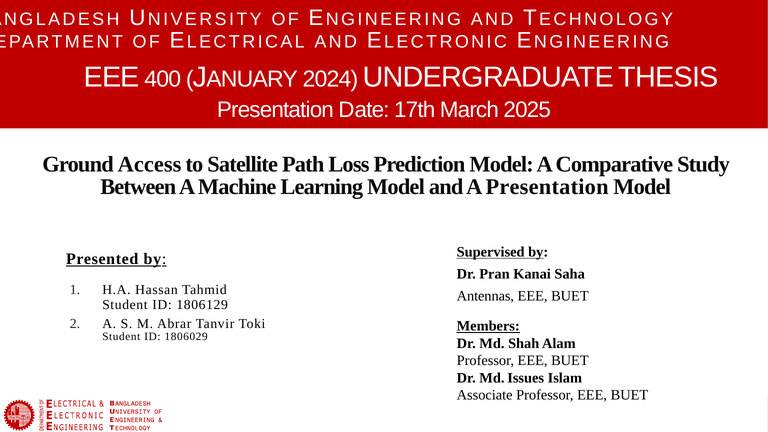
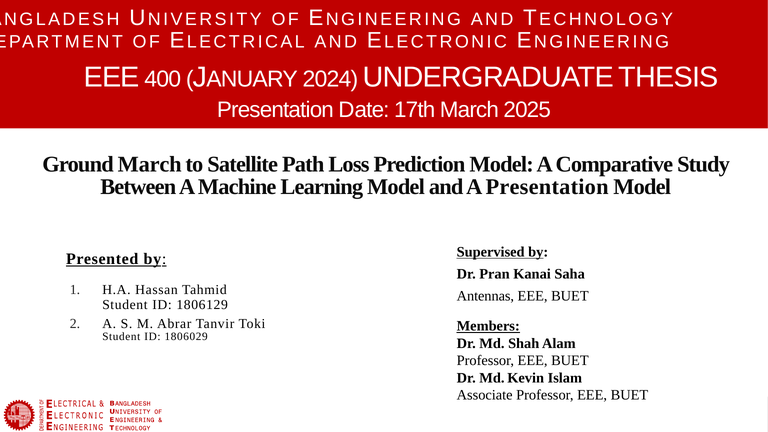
Ground Access: Access -> March
Issues: Issues -> Kevin
